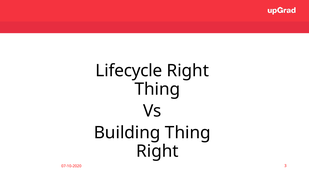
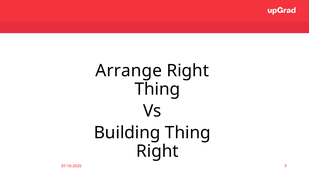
Lifecycle: Lifecycle -> Arrange
